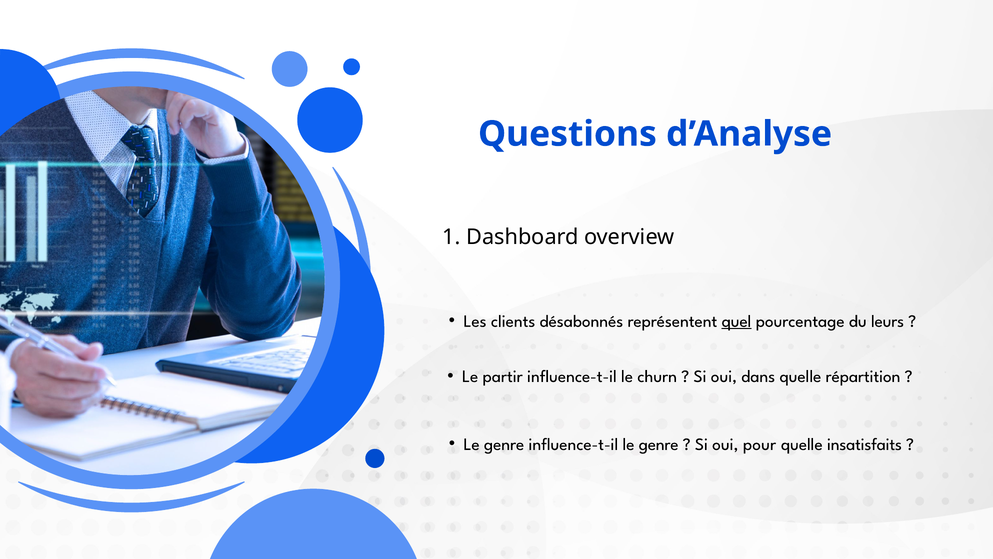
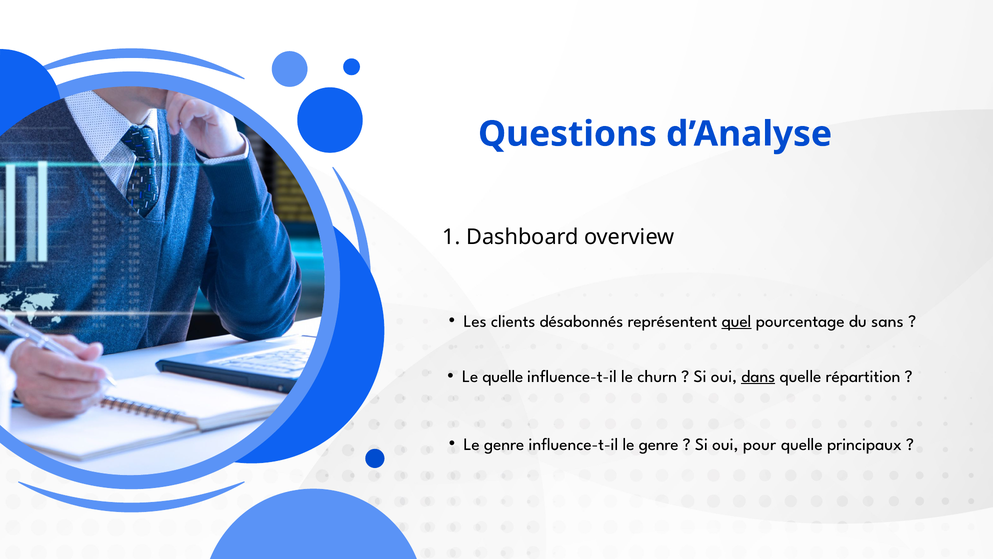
leurs: leurs -> sans
Le partir: partir -> quelle
dans underline: none -> present
insatisfaits: insatisfaits -> principaux
